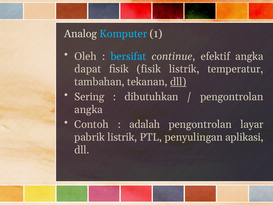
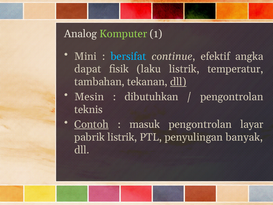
Komputer colour: light blue -> light green
Oleh: Oleh -> Mini
fisik fisik: fisik -> laku
Sering: Sering -> Mesin
angka at (89, 109): angka -> teknis
Contoh underline: none -> present
adalah: adalah -> masuk
aplikasi: aplikasi -> banyak
